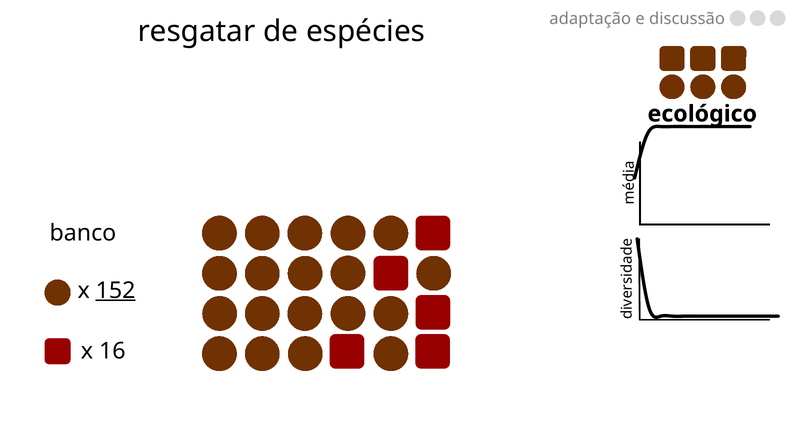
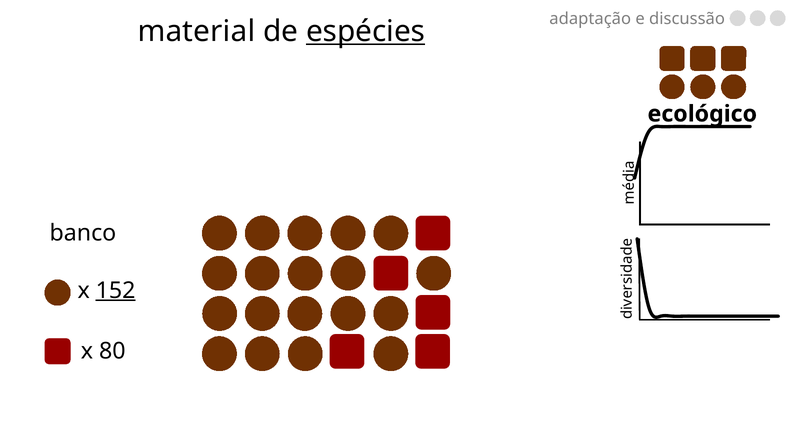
resgatar: resgatar -> material
espécies underline: none -> present
16: 16 -> 80
